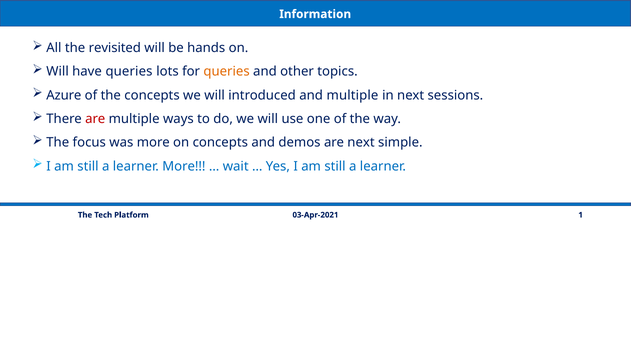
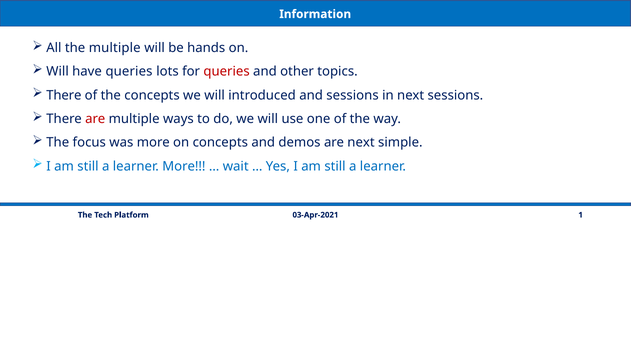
the revisited: revisited -> multiple
queries at (227, 72) colour: orange -> red
Azure at (64, 95): Azure -> There
and multiple: multiple -> sessions
